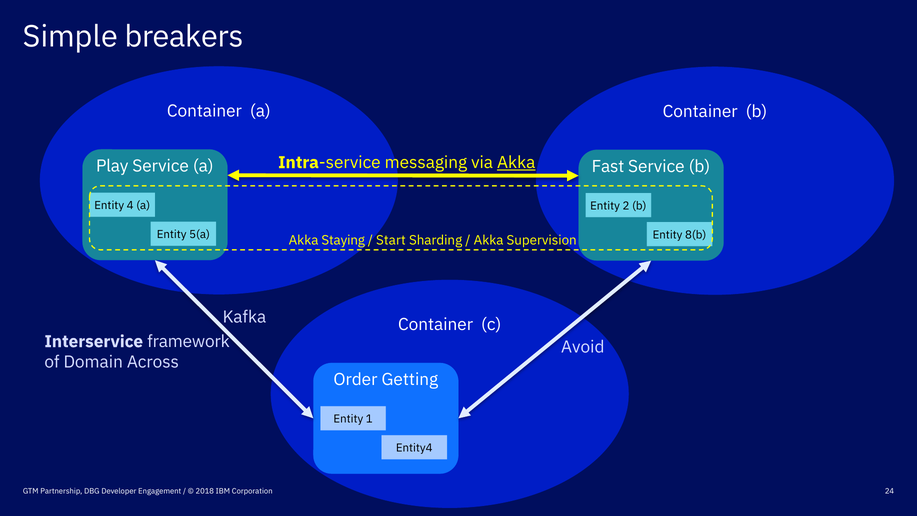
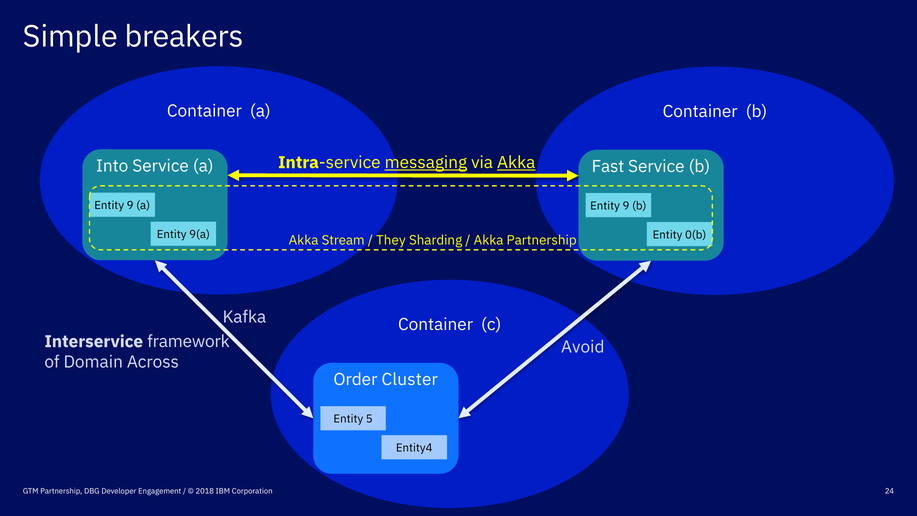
messaging underline: none -> present
Play: Play -> Into
4 at (130, 205): 4 -> 9
2 at (626, 206): 2 -> 9
5(a: 5(a -> 9(a
8(b: 8(b -> 0(b
Staying: Staying -> Stream
Start: Start -> They
Akka Supervision: Supervision -> Partnership
Getting: Getting -> Cluster
1: 1 -> 5
